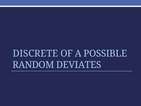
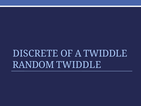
A POSSIBLE: POSSIBLE -> TWIDDLE
RANDOM DEVIATES: DEVIATES -> TWIDDLE
